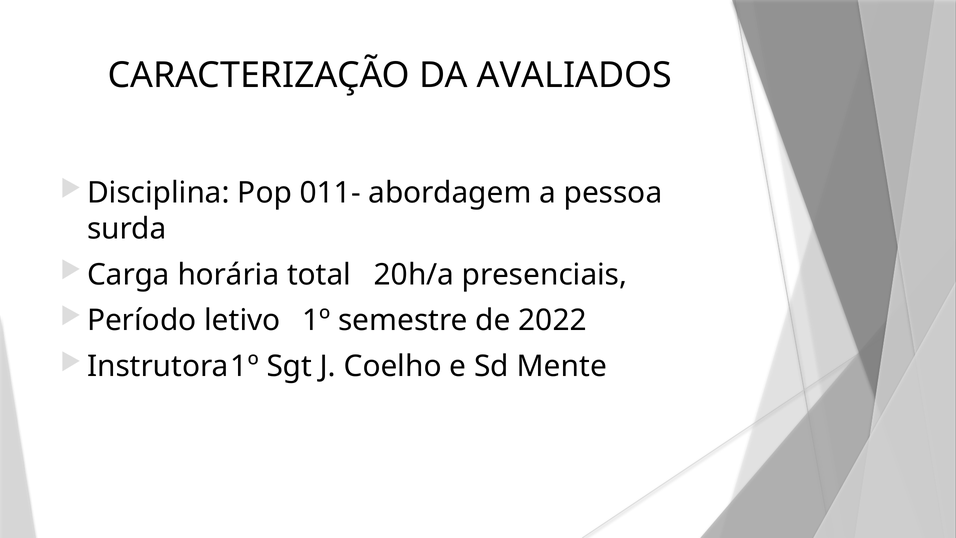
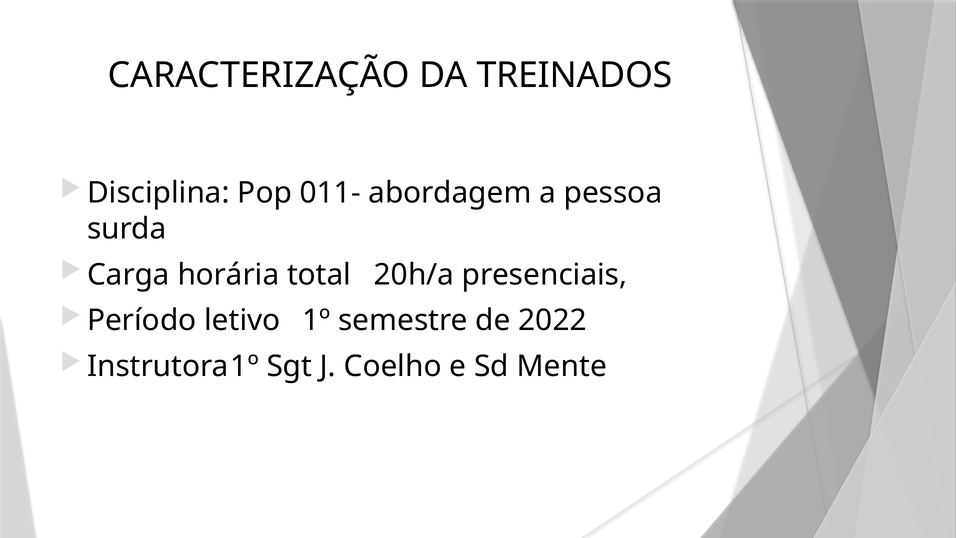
AVALIADOS: AVALIADOS -> TREINADOS
